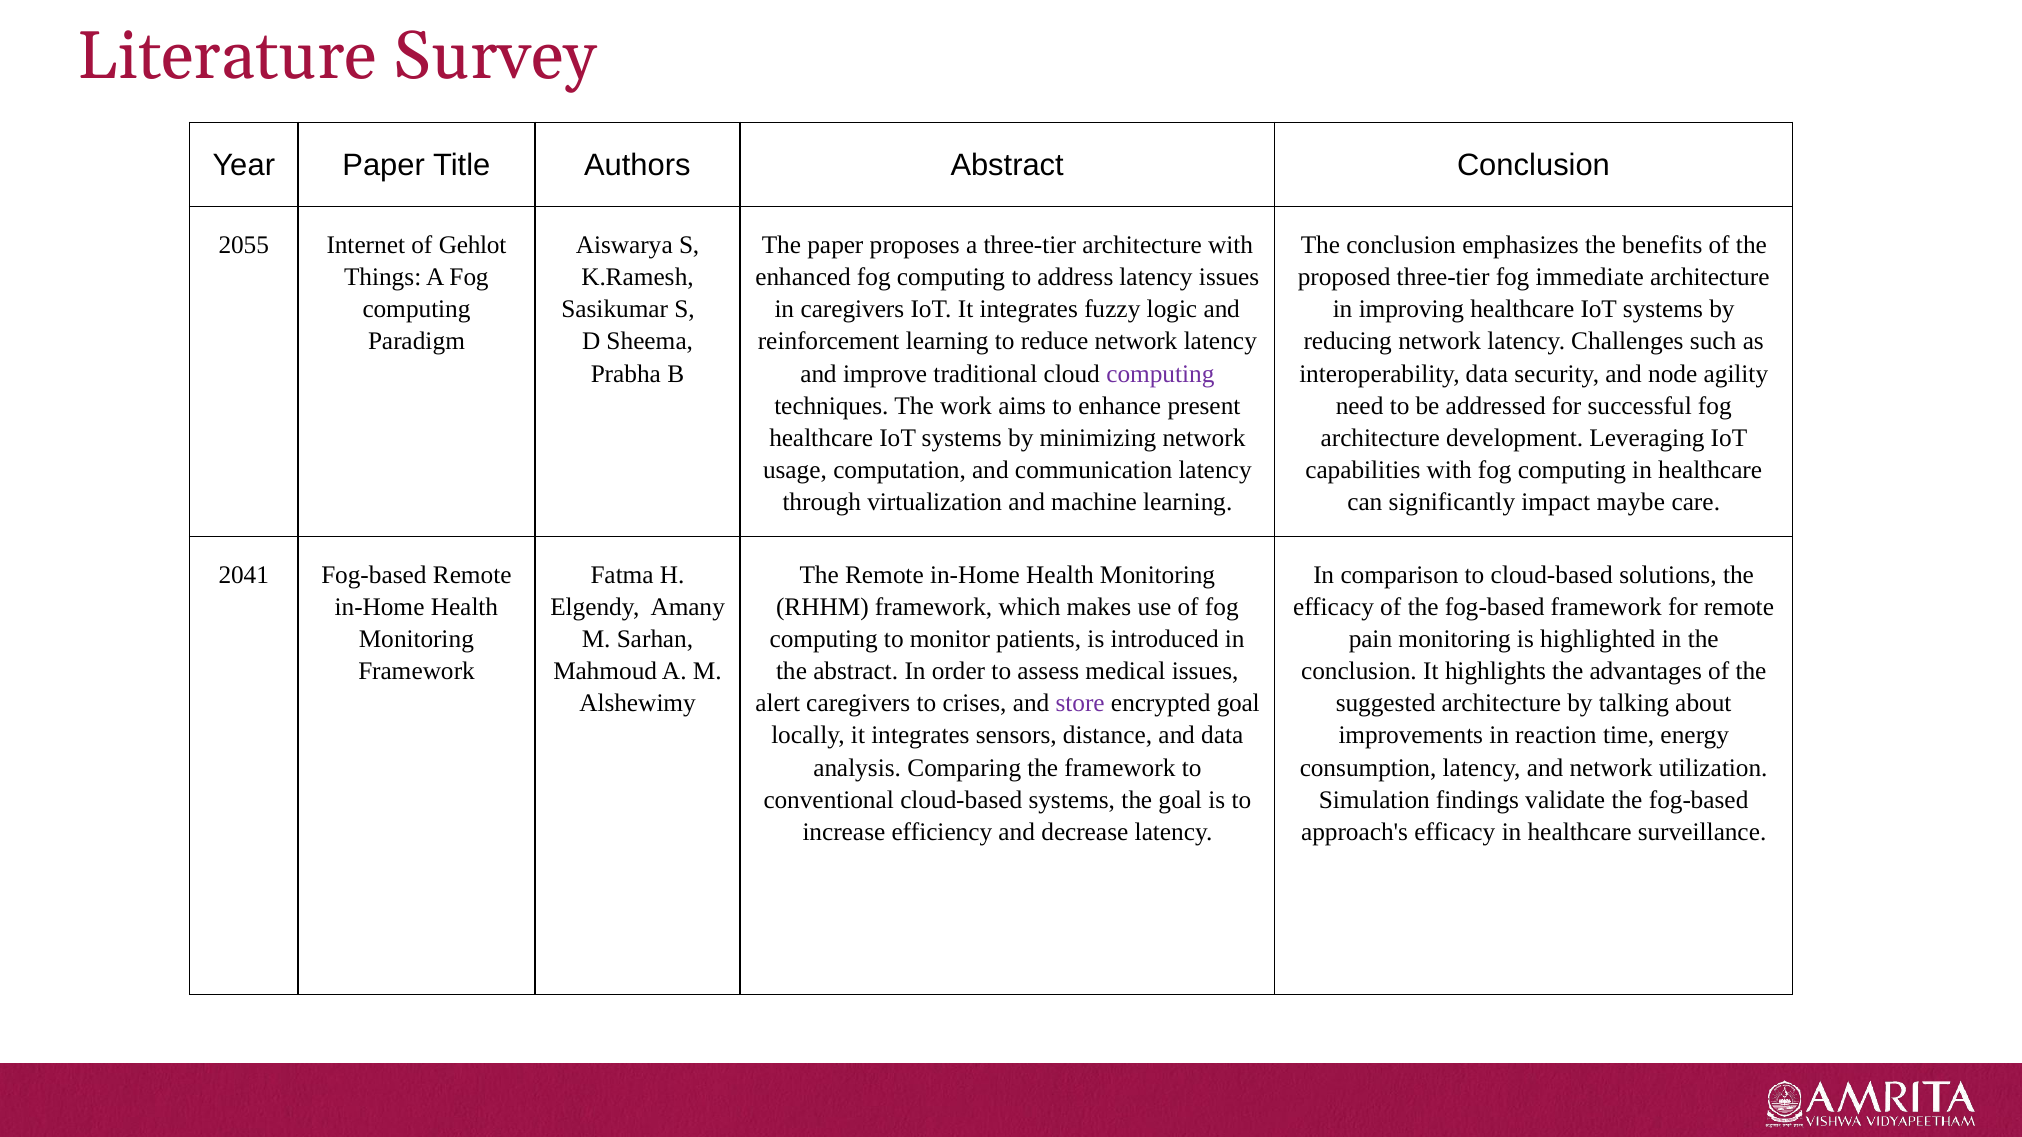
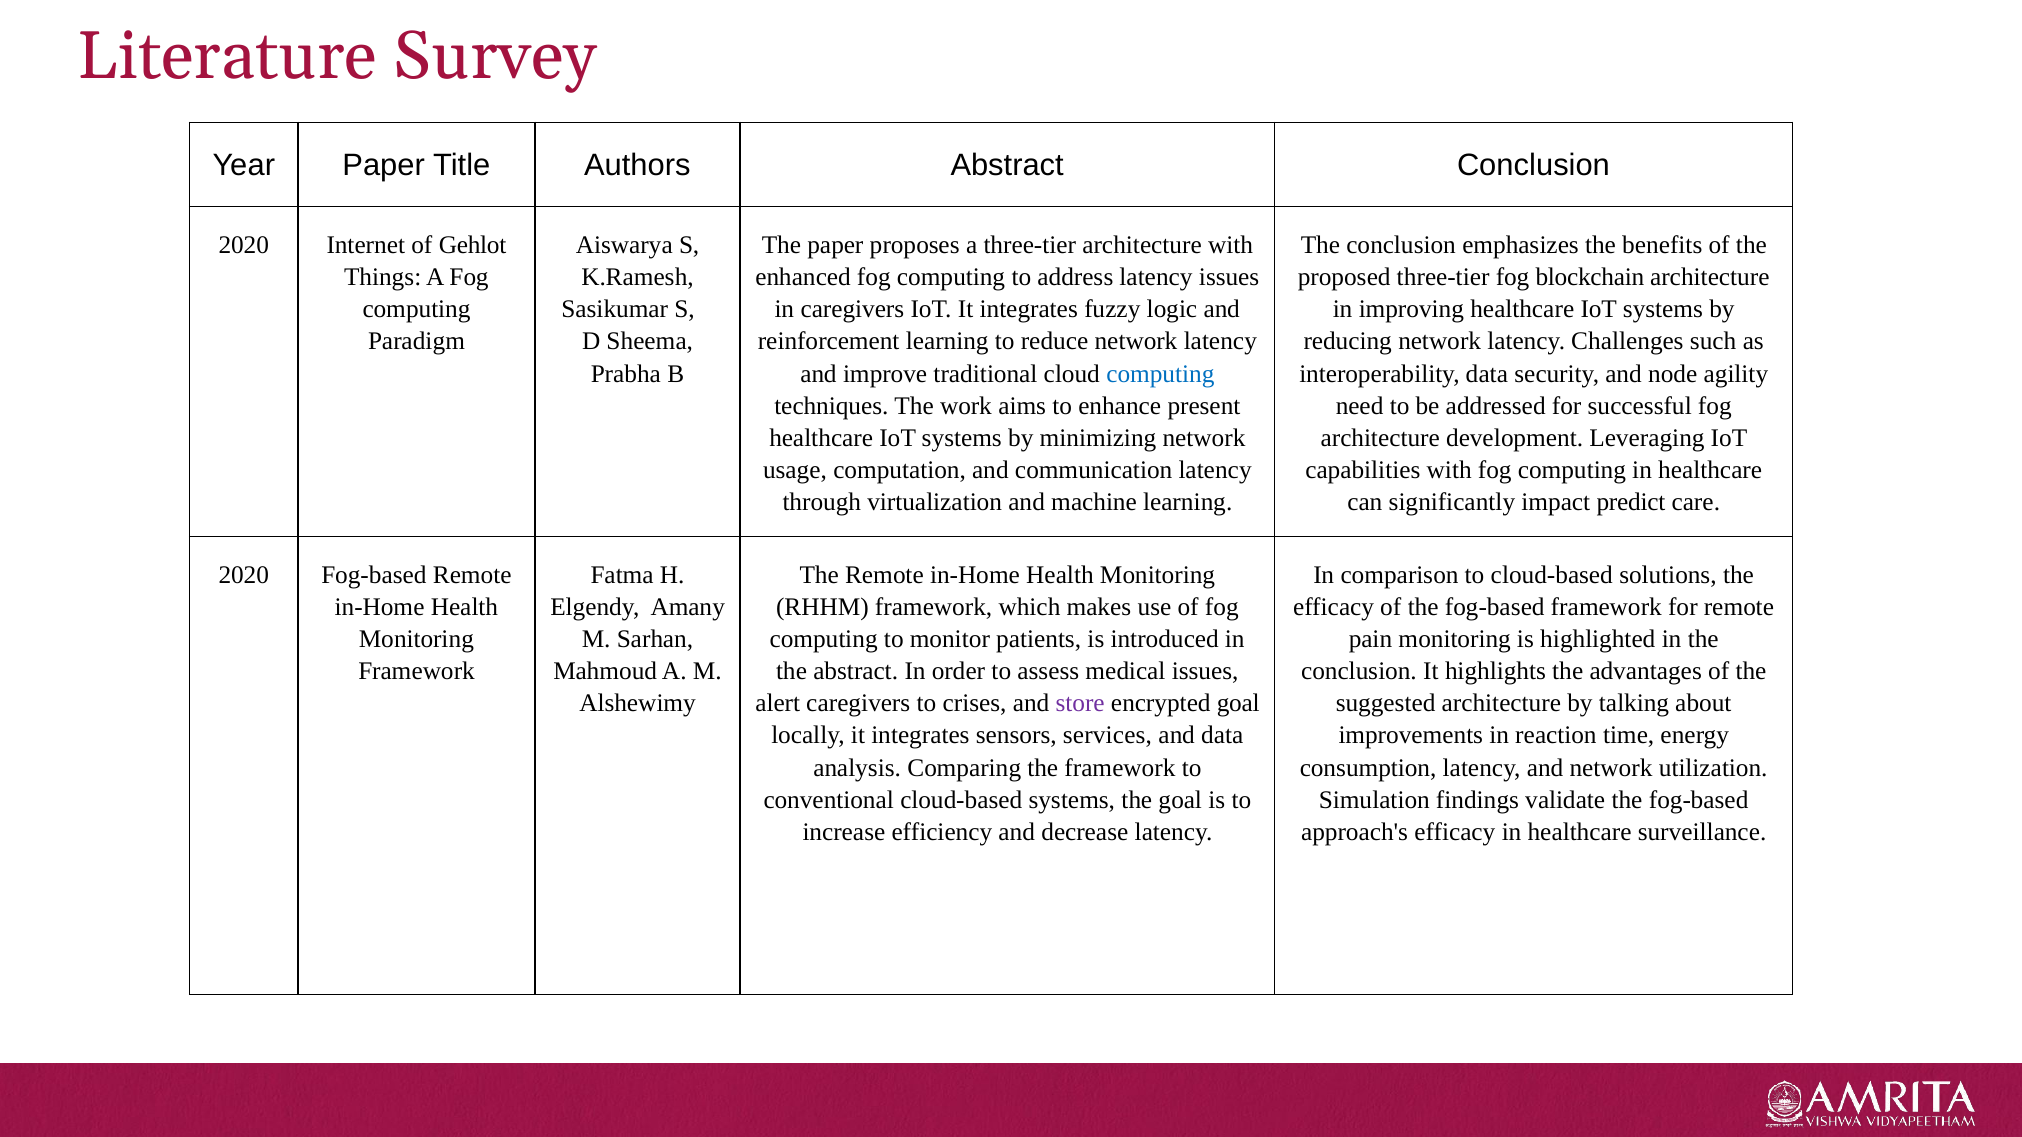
2055 at (244, 245): 2055 -> 2020
immediate: immediate -> blockchain
computing at (1160, 374) colour: purple -> blue
maybe: maybe -> predict
2041 at (244, 575): 2041 -> 2020
distance: distance -> services
